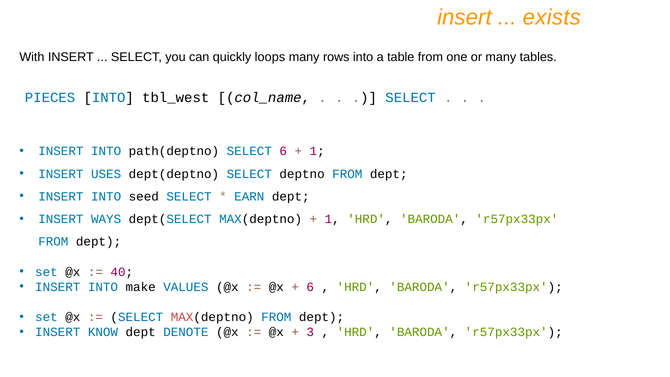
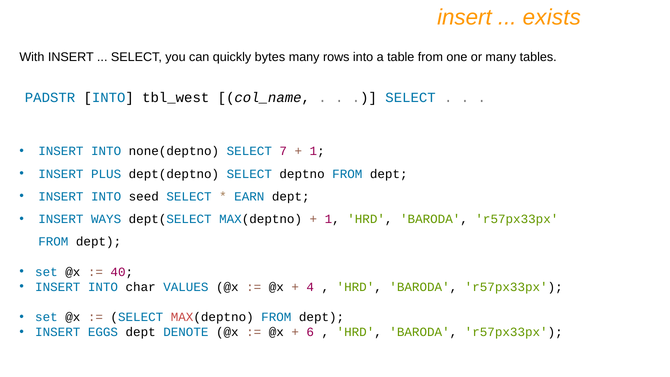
loops: loops -> bytes
PIECES: PIECES -> PADSTR
path(deptno: path(deptno -> none(deptno
SELECT 6: 6 -> 7
USES: USES -> PLUS
make: make -> char
6 at (310, 287): 6 -> 4
KNOW: KNOW -> EGGS
3: 3 -> 6
